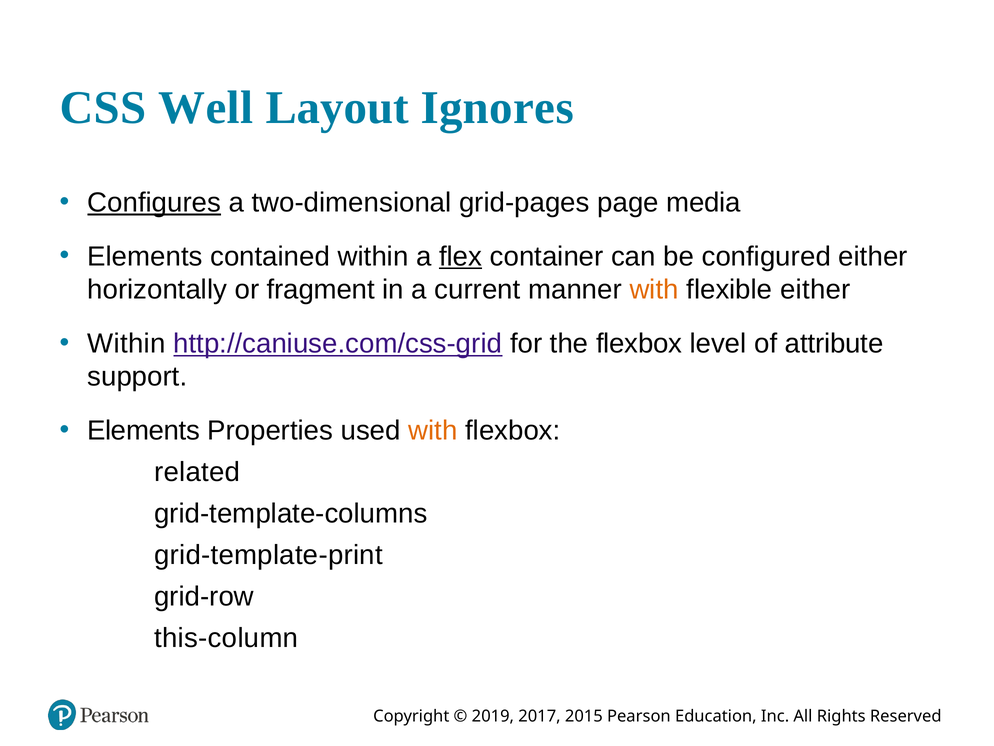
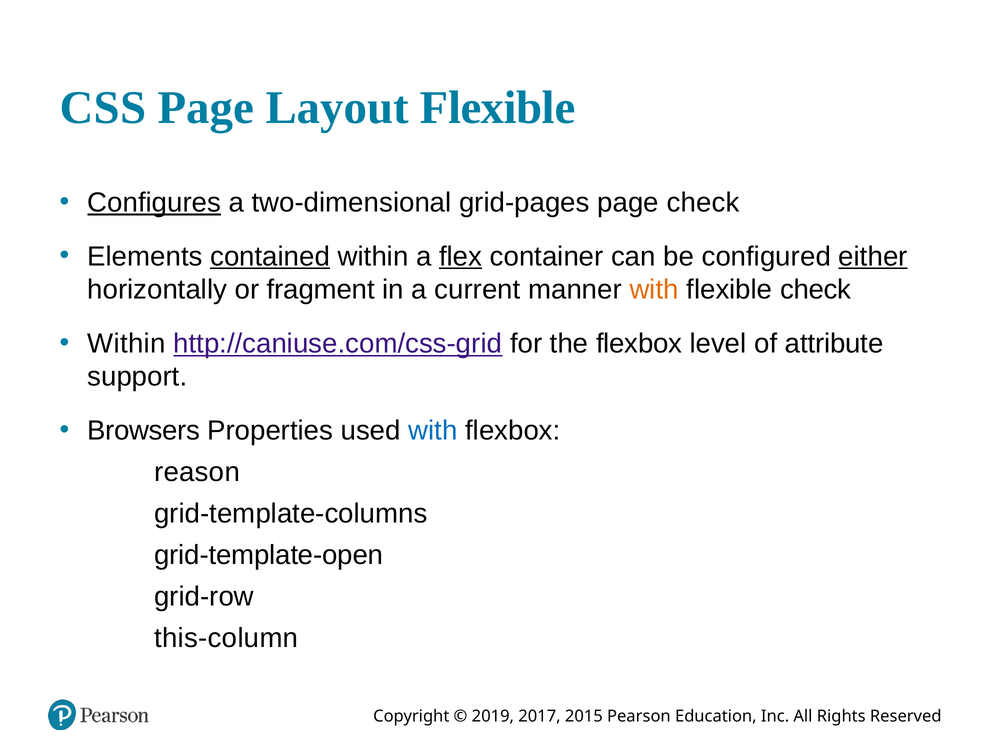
S Well: Well -> Page
Layout Ignores: Ignores -> Flexible
page media: media -> check
contained underline: none -> present
either at (873, 256) underline: none -> present
flexible either: either -> check
Elements at (144, 430): Elements -> Browsers
with at (433, 430) colour: orange -> blue
related: related -> reason
grid-template-print: grid-template-print -> grid-template-open
